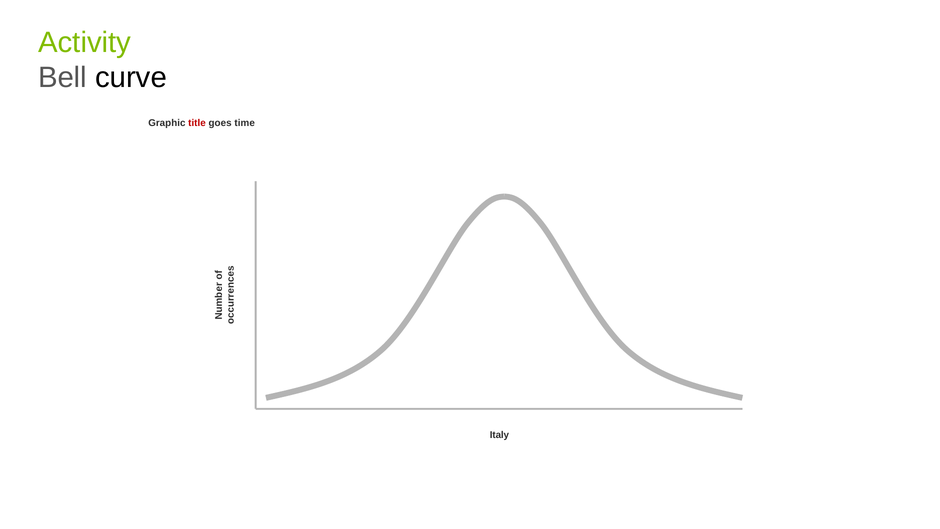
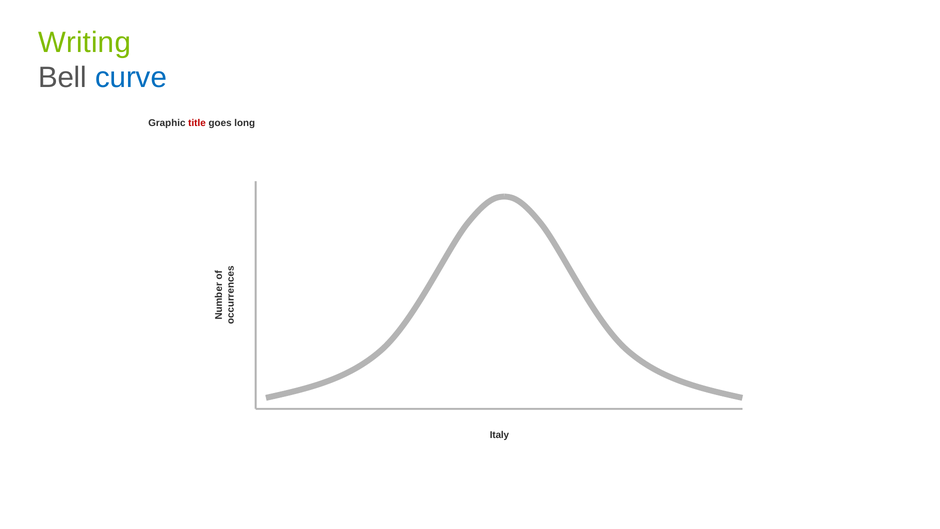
Activity: Activity -> Writing
curve colour: black -> blue
time: time -> long
